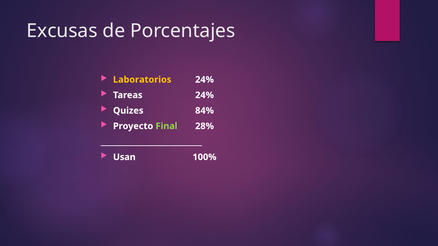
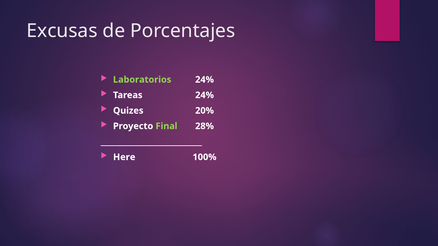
Laboratorios colour: yellow -> light green
84%: 84% -> 20%
Usan: Usan -> Here
